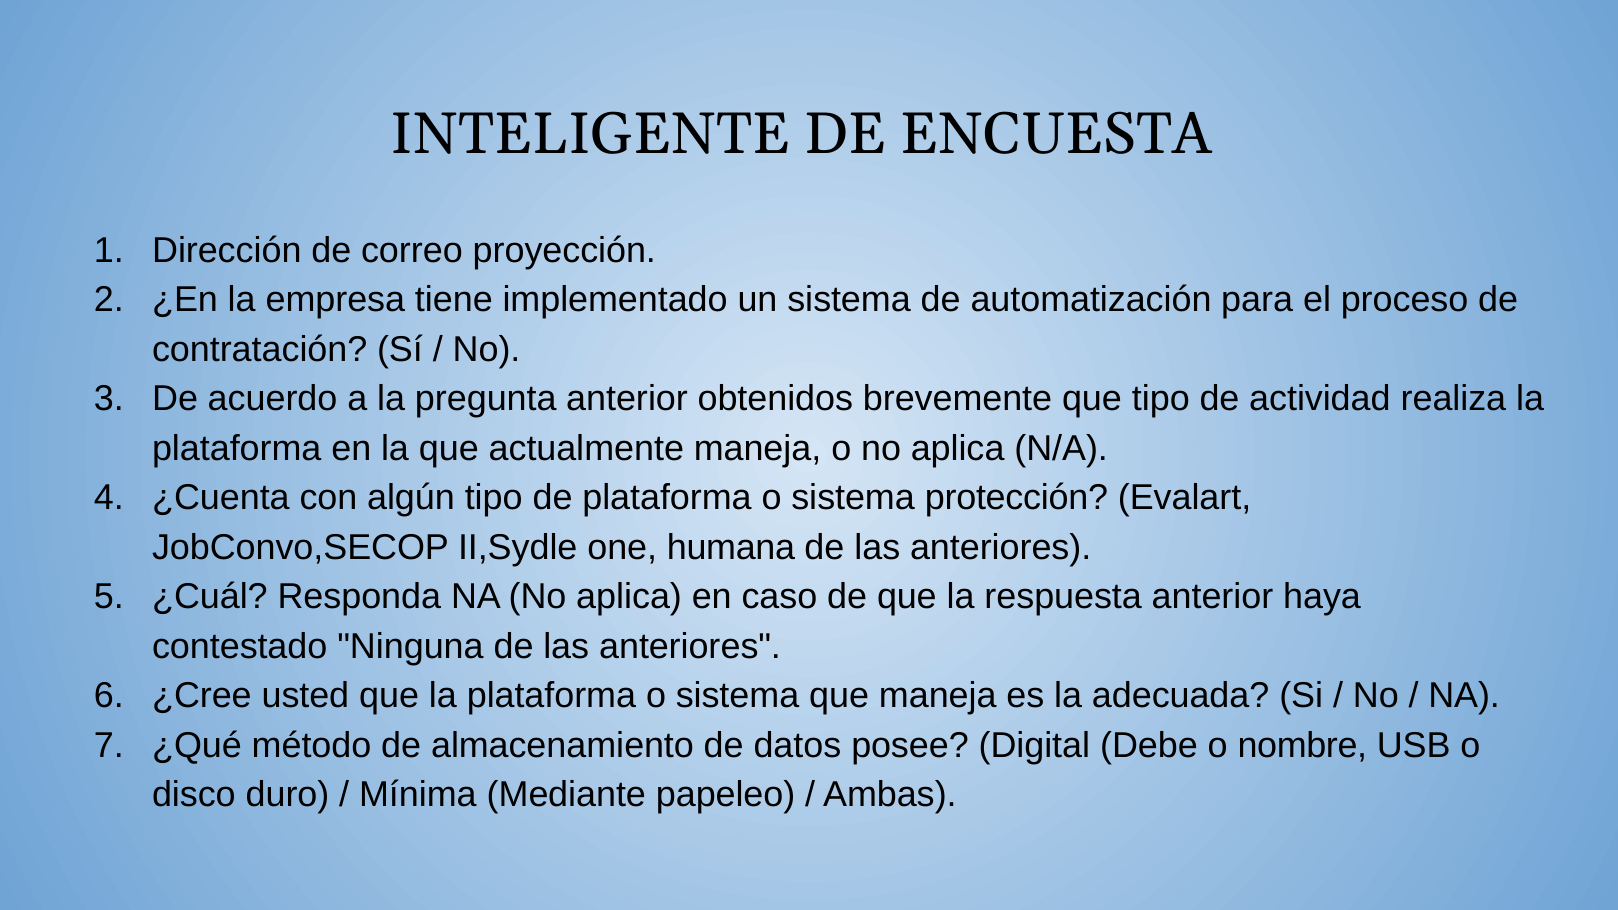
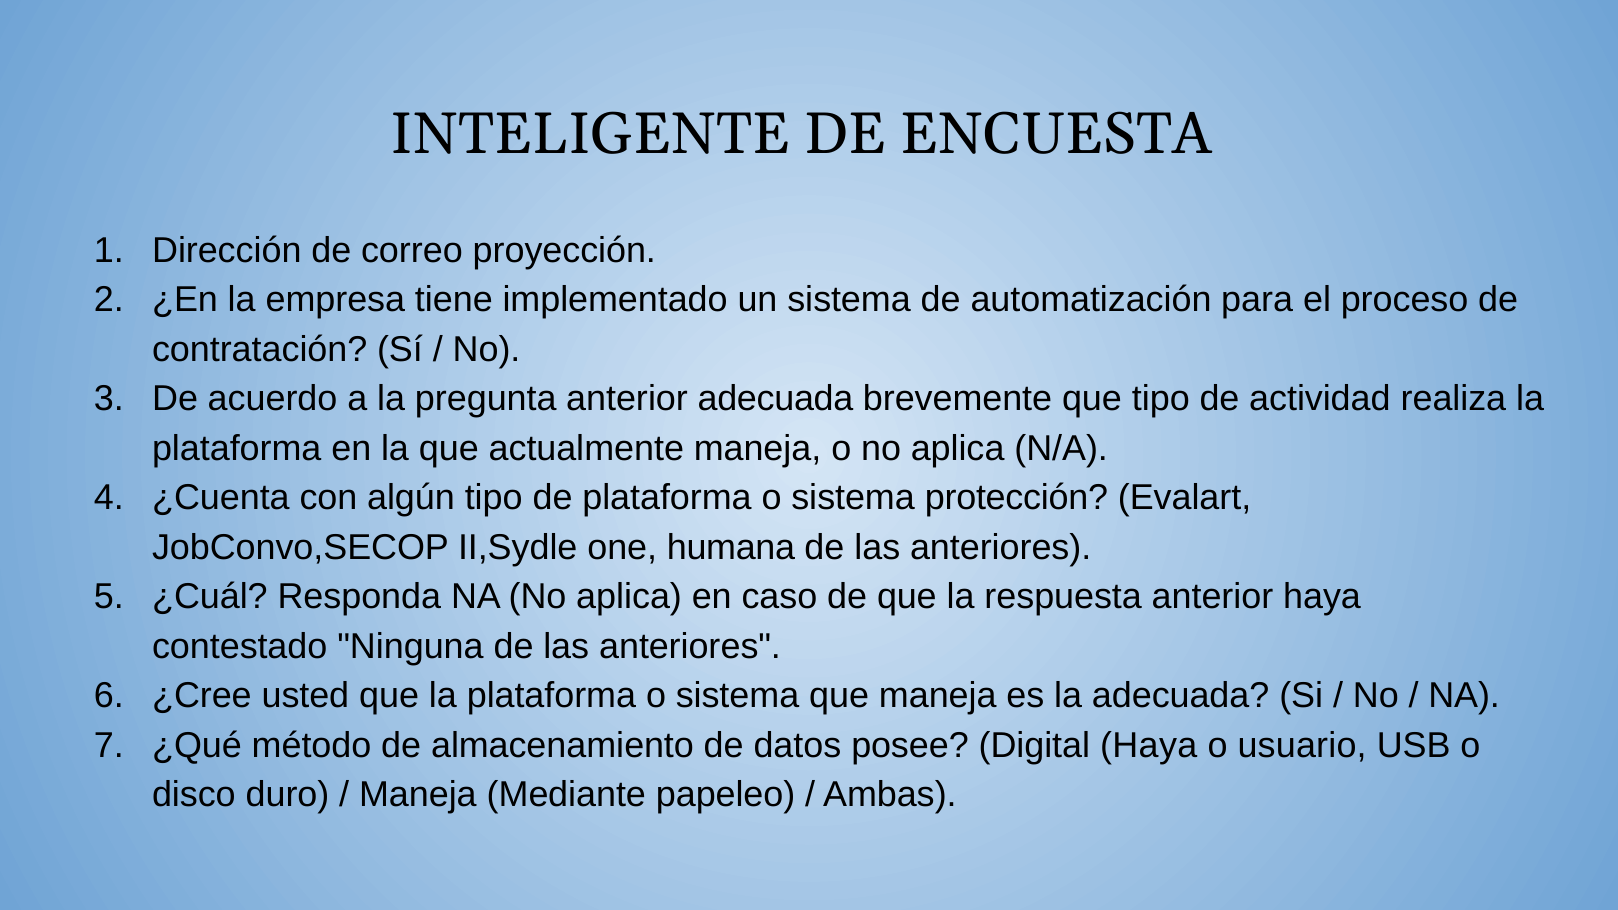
anterior obtenidos: obtenidos -> adecuada
Digital Debe: Debe -> Haya
nombre: nombre -> usuario
Mínima at (418, 795): Mínima -> Maneja
